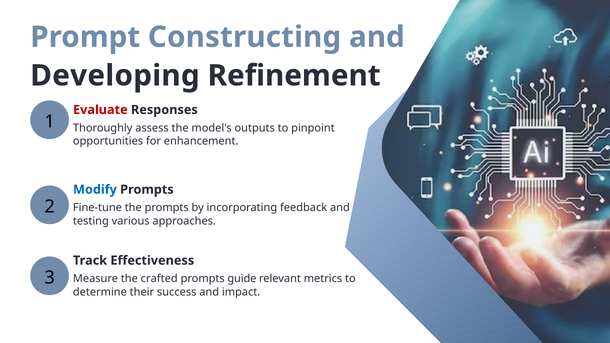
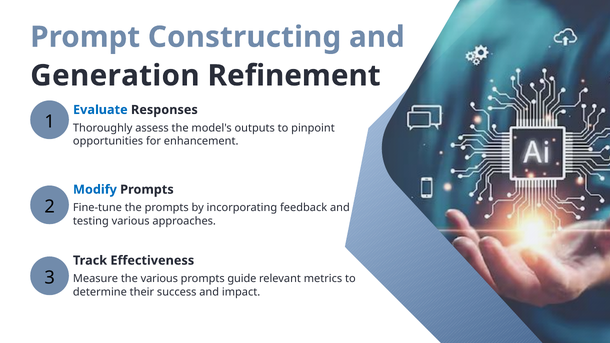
Developing: Developing -> Generation
Evaluate colour: red -> blue
the crafted: crafted -> various
